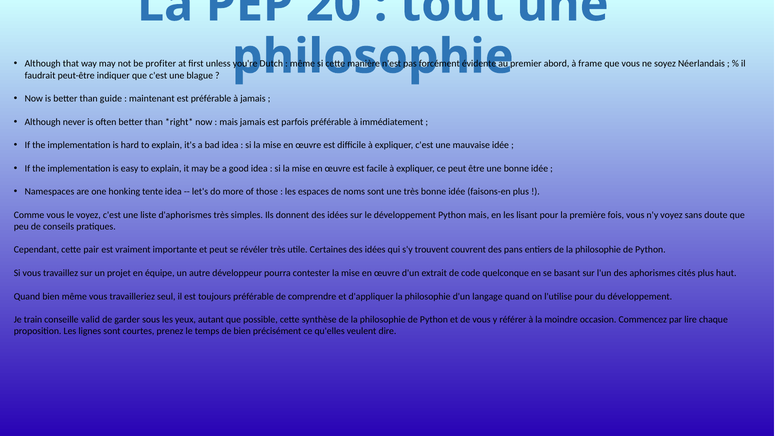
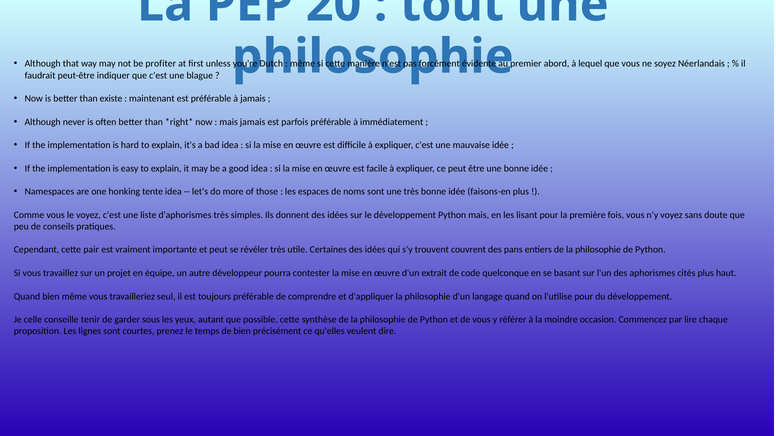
frame: frame -> lequel
guide: guide -> existe
train: train -> celle
valid: valid -> tenir
